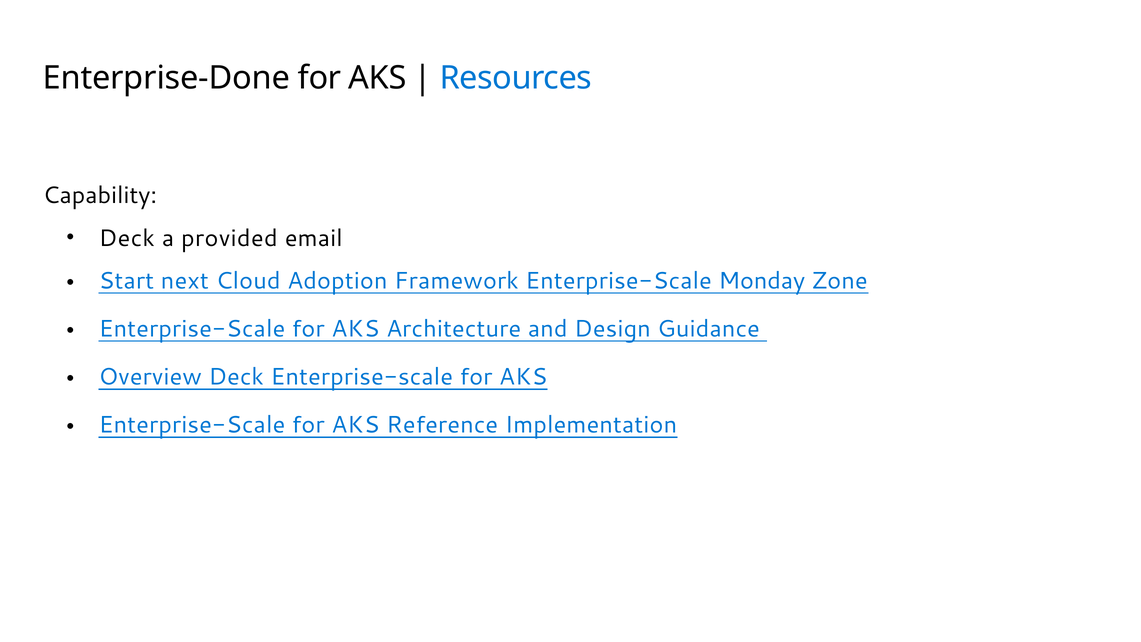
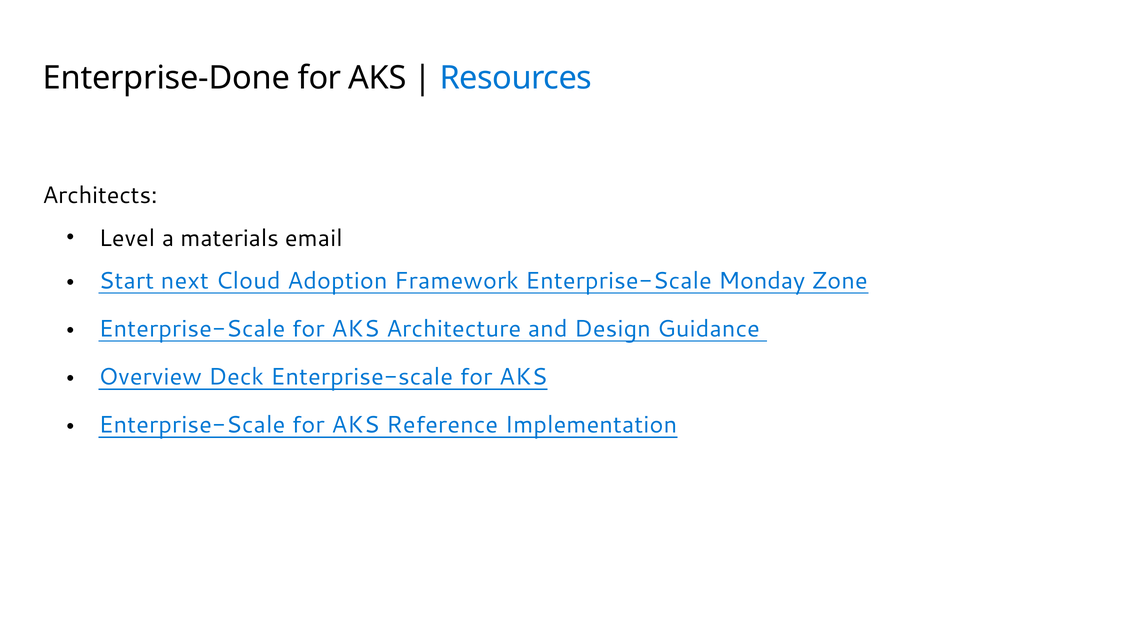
Capability: Capability -> Architects
Deck at (127, 238): Deck -> Level
provided: provided -> materials
